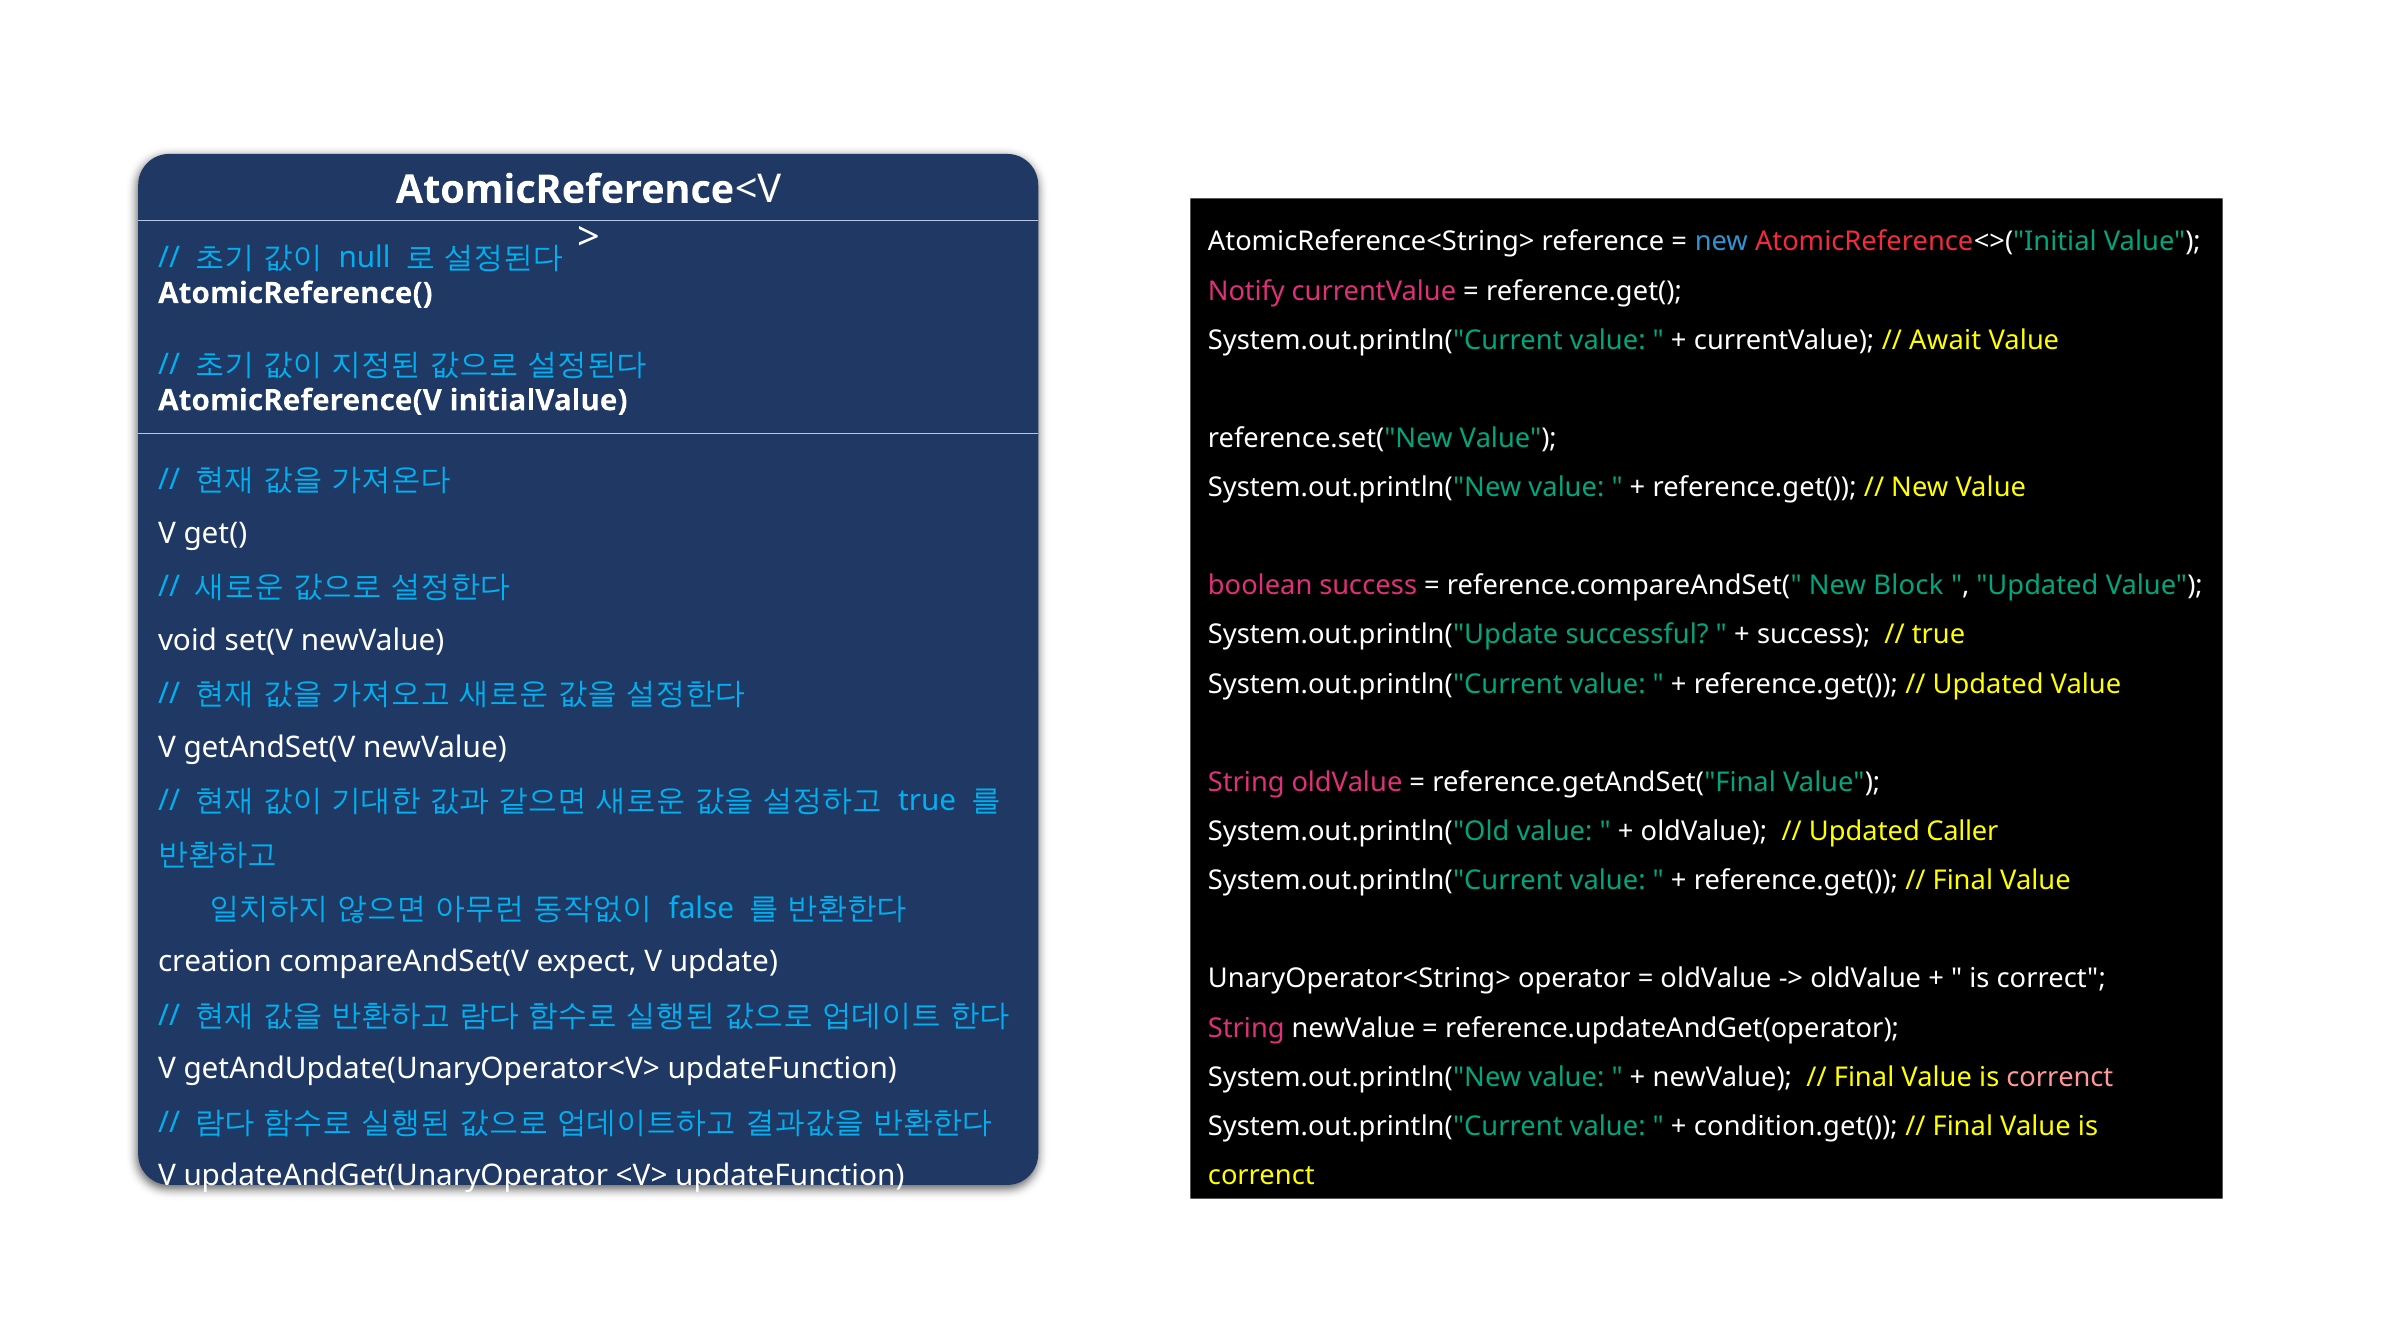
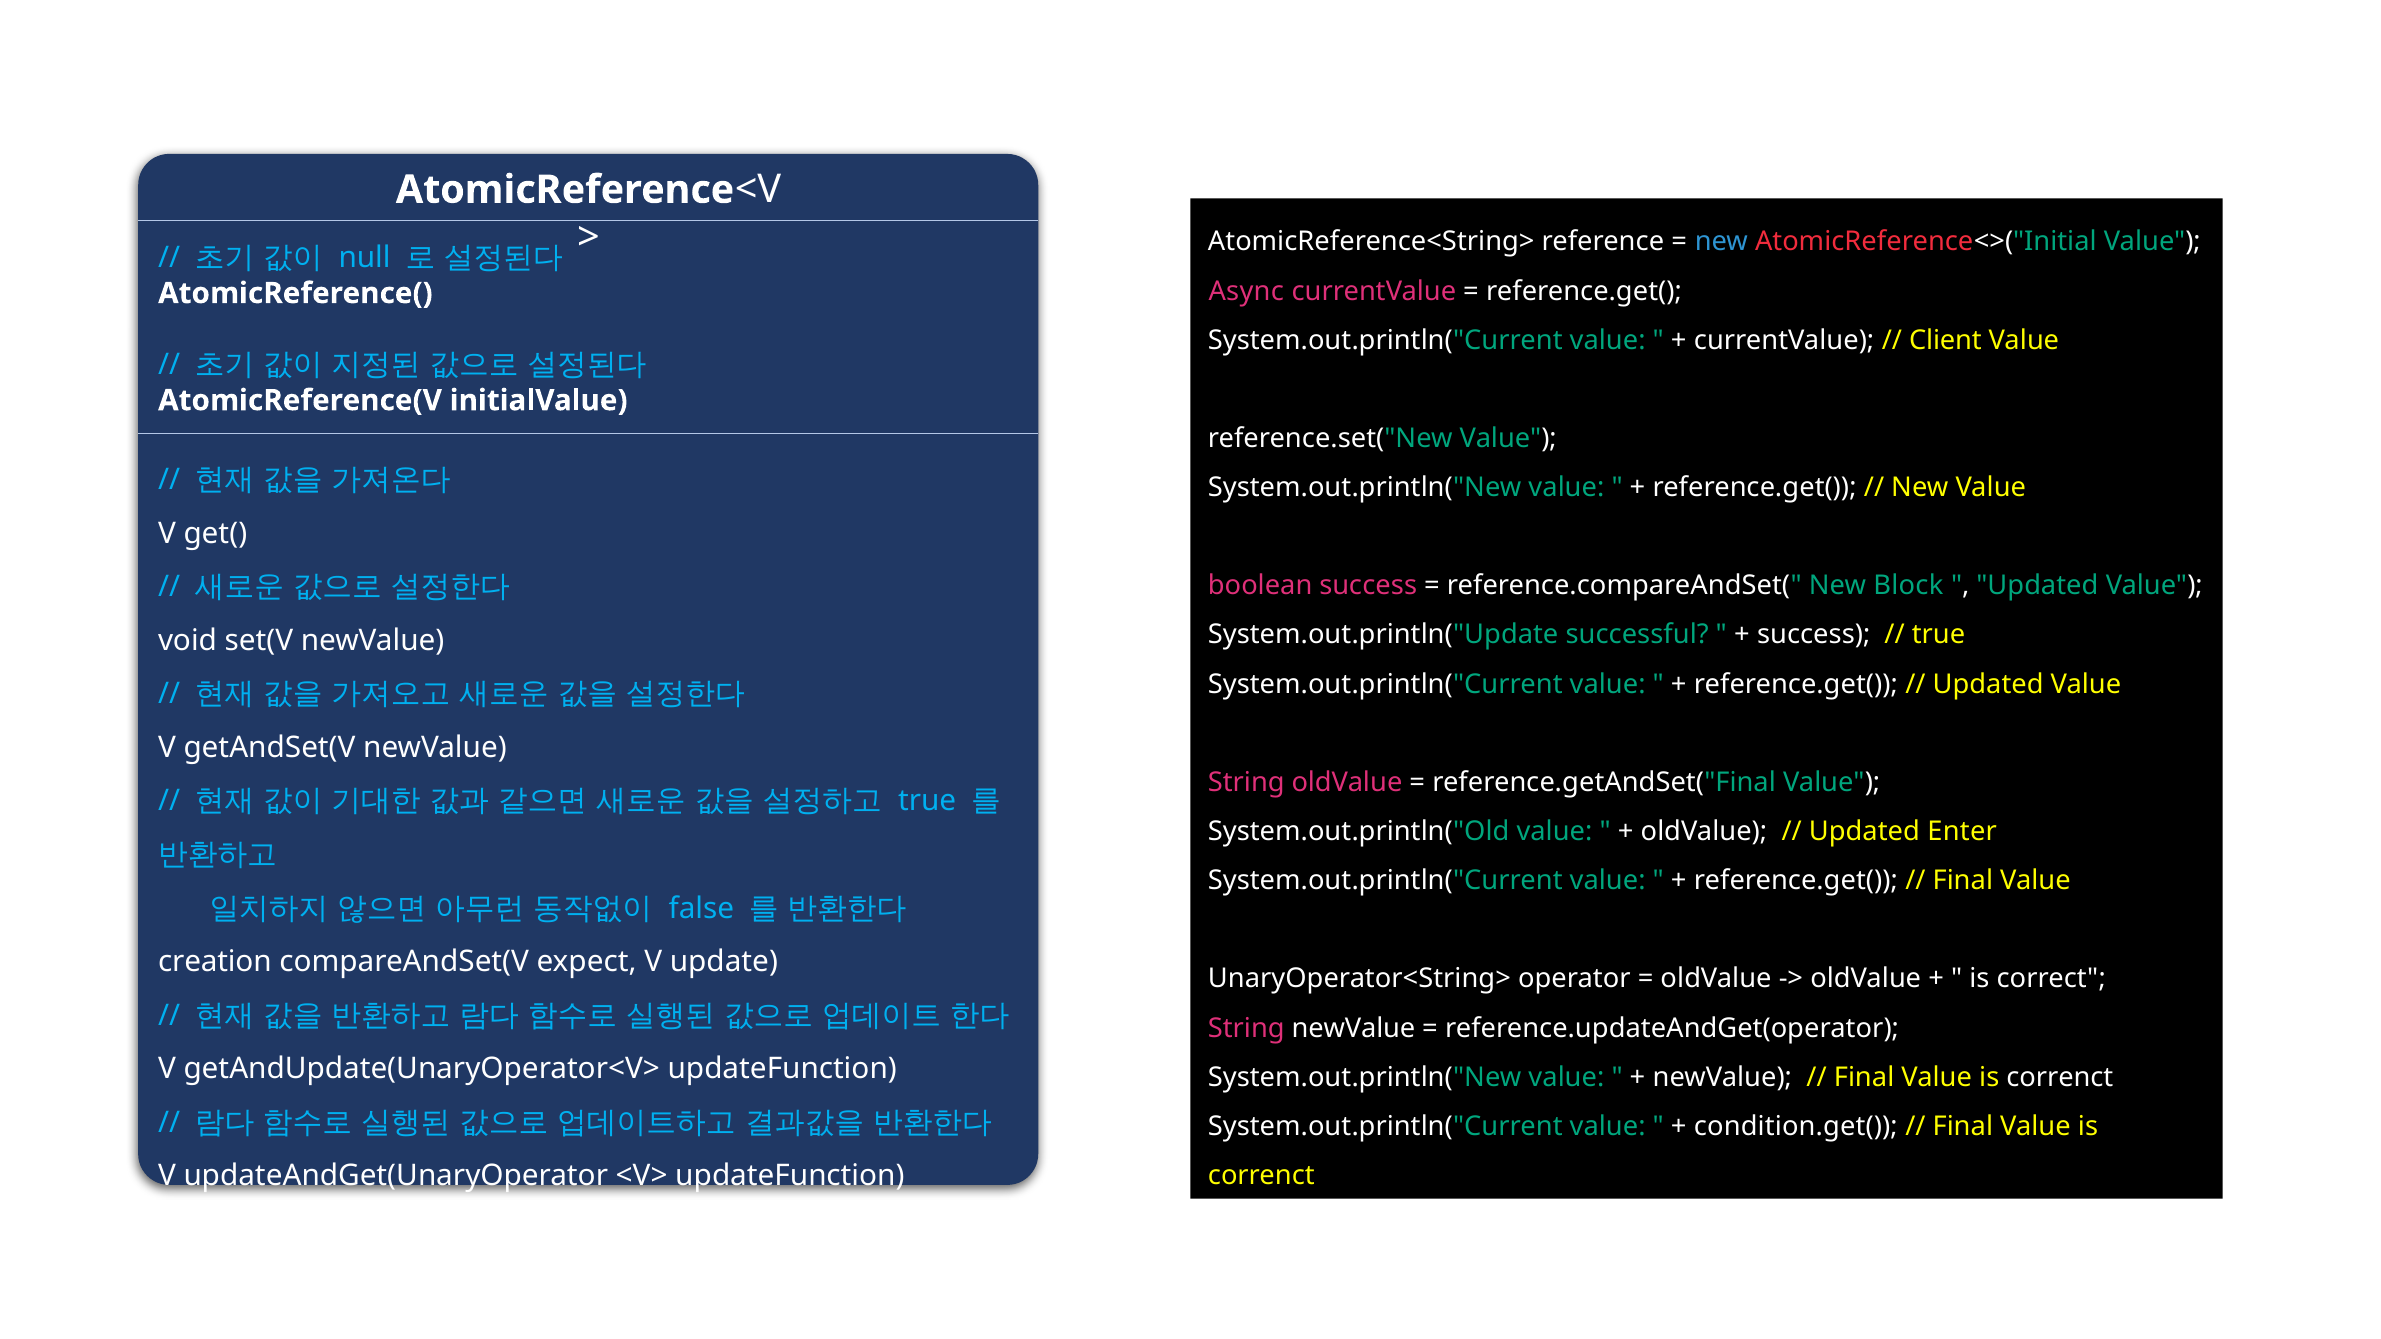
Notify: Notify -> Async
Await: Await -> Client
Caller: Caller -> Enter
correnct at (2060, 1077) colour: pink -> white
